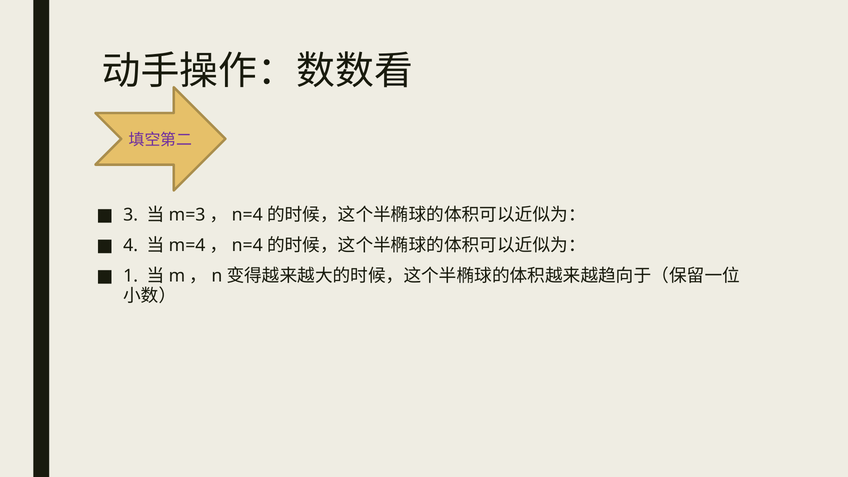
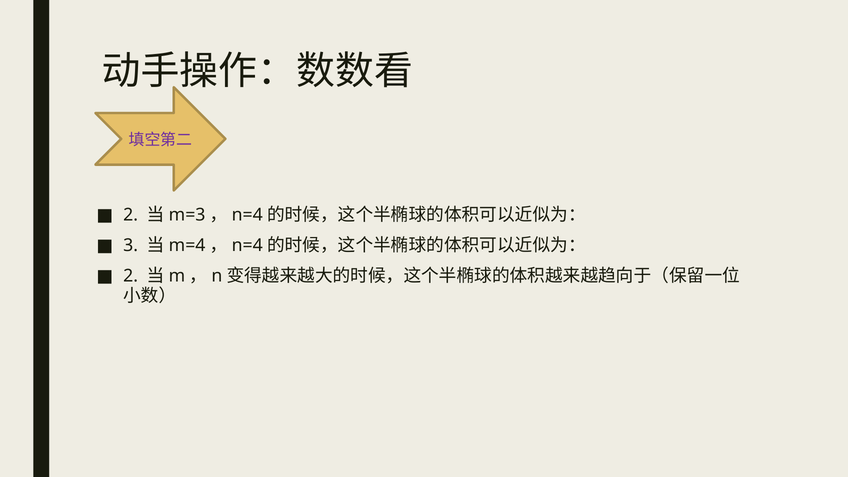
3 at (131, 215): 3 -> 2
4: 4 -> 3
1 at (131, 276): 1 -> 2
